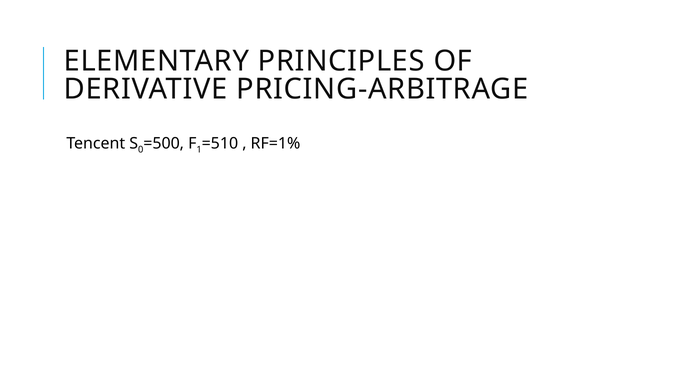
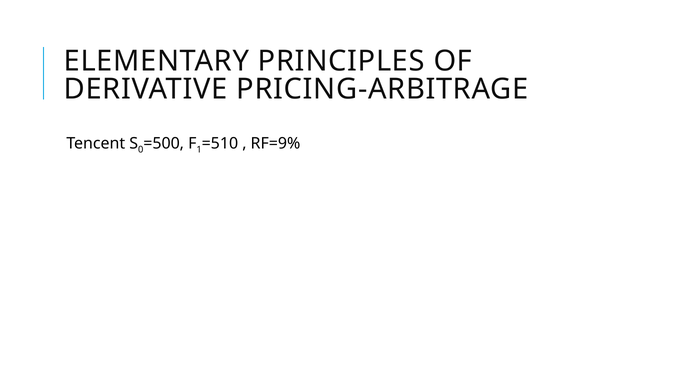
RF=1%: RF=1% -> RF=9%
